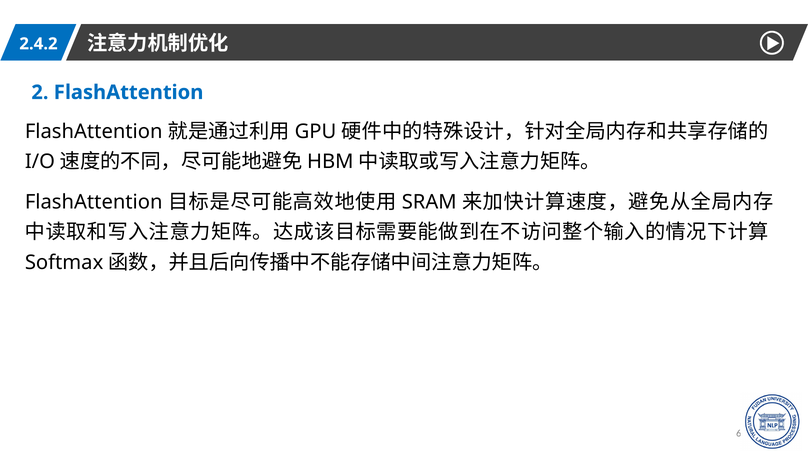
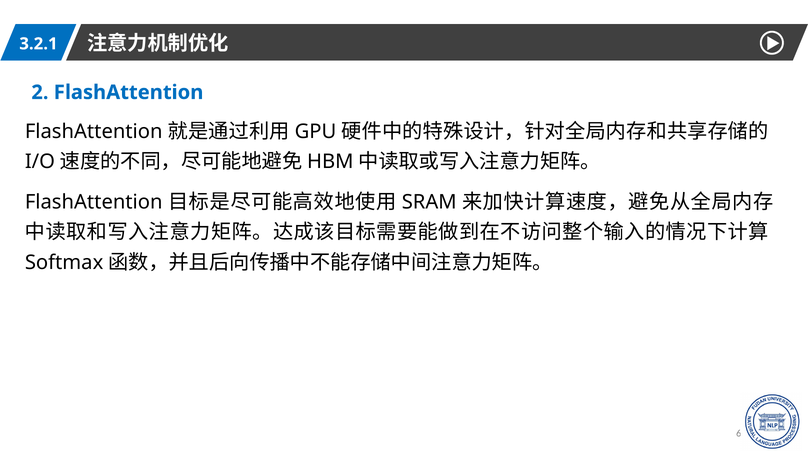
2.4.2: 2.4.2 -> 3.2.1
